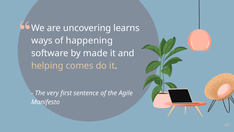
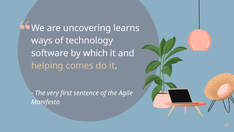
happening: happening -> technology
made: made -> which
